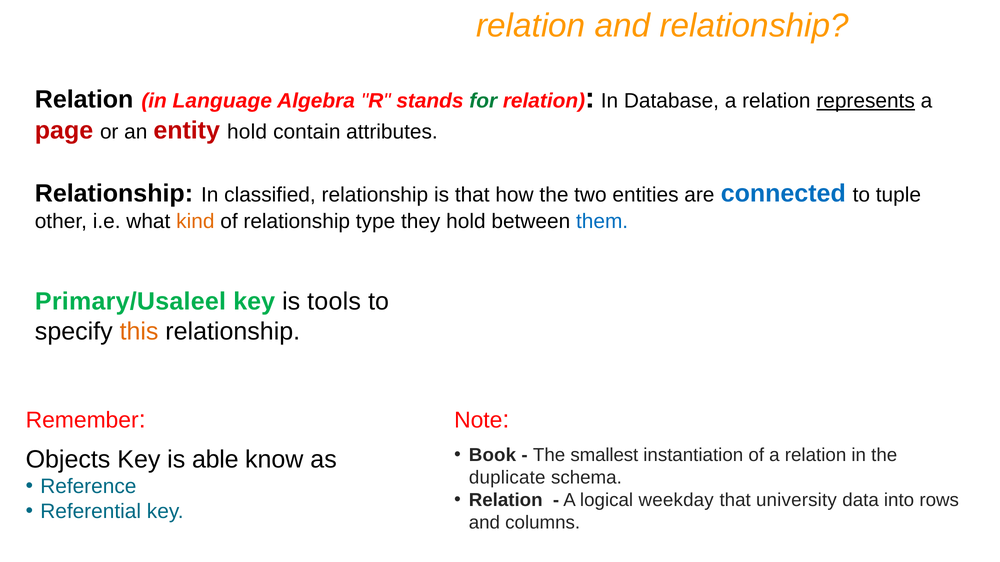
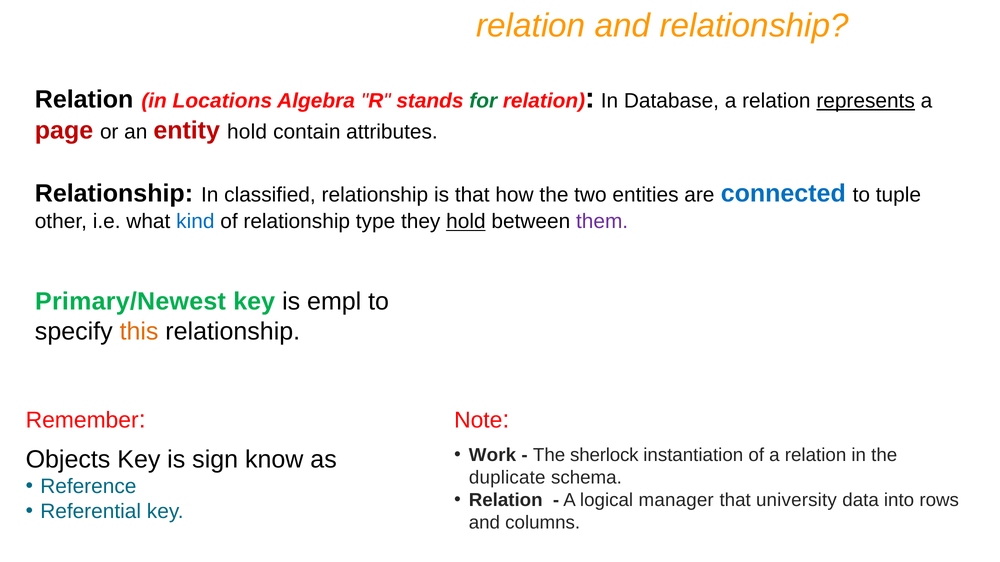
Language: Language -> Locations
kind colour: orange -> blue
hold at (466, 222) underline: none -> present
them colour: blue -> purple
Primary/Usaleel: Primary/Usaleel -> Primary/Newest
tools: tools -> empl
Book: Book -> Work
smallest: smallest -> sherlock
able: able -> sign
weekday: weekday -> manager
